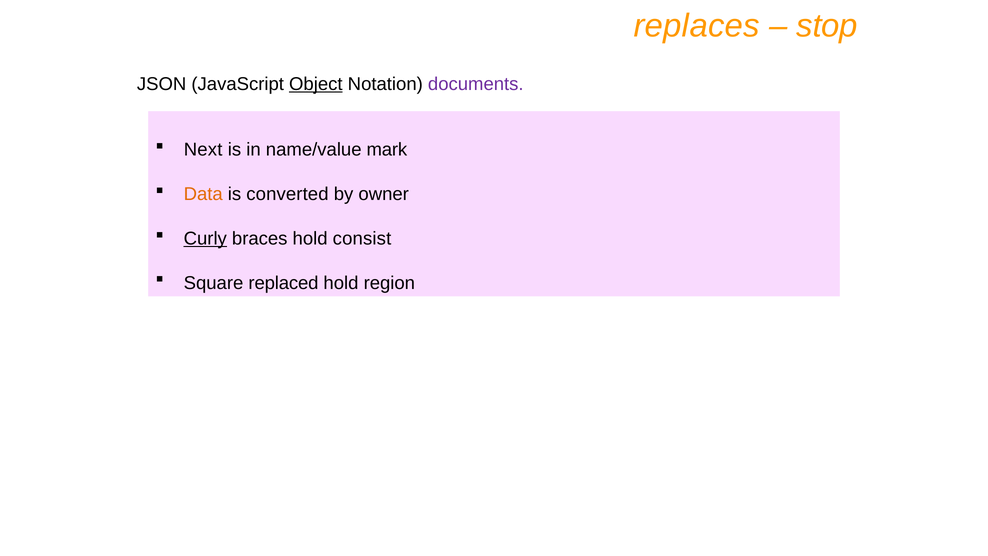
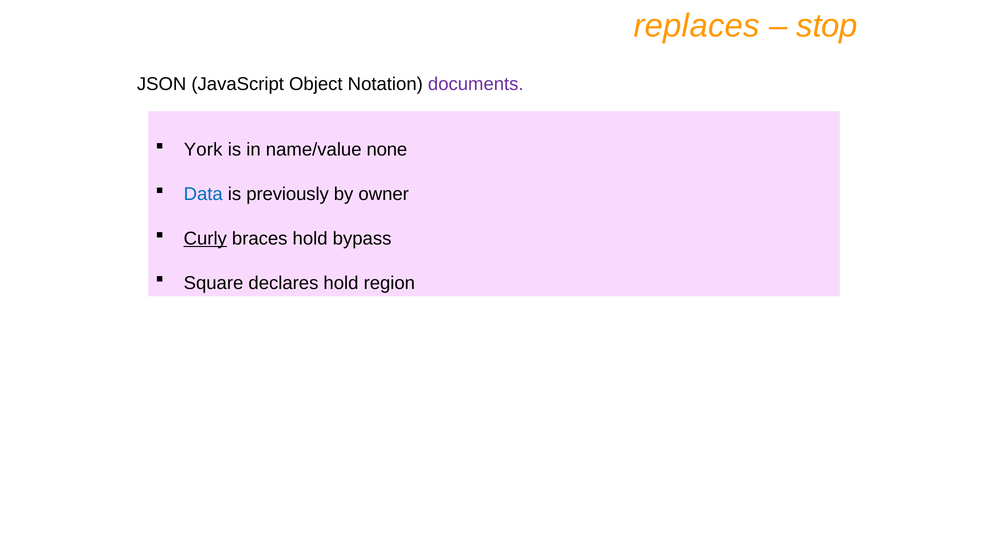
Object underline: present -> none
Next: Next -> York
mark: mark -> none
Data colour: orange -> blue
converted: converted -> previously
consist: consist -> bypass
replaced: replaced -> declares
